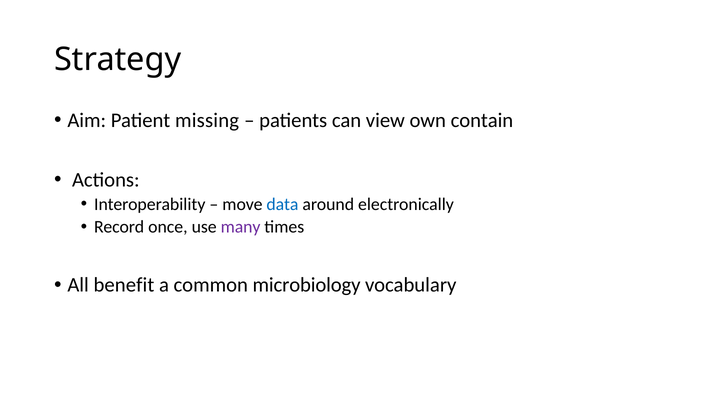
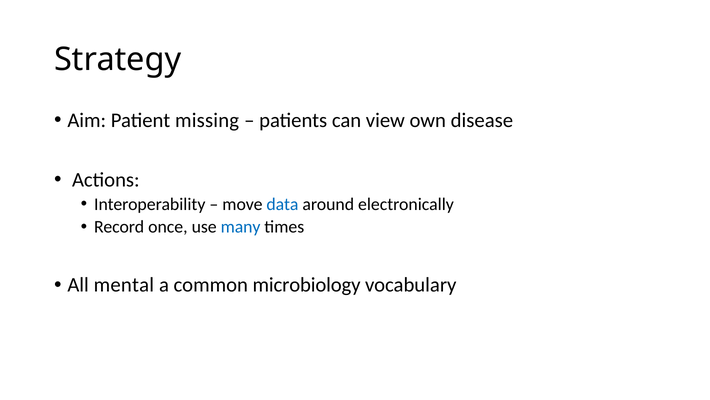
contain: contain -> disease
many colour: purple -> blue
benefit: benefit -> mental
